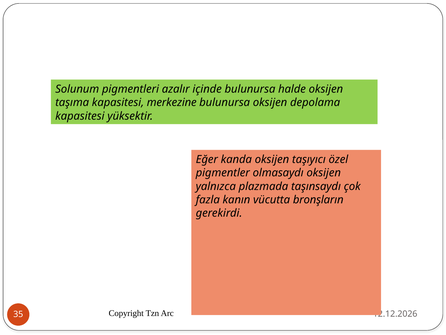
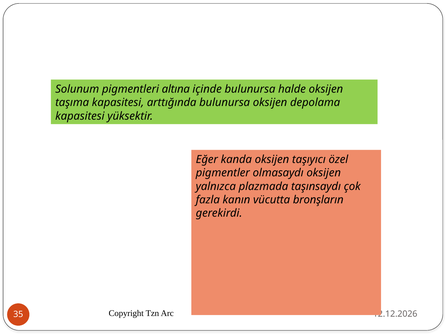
azalır: azalır -> altına
merkezine: merkezine -> arttığında
